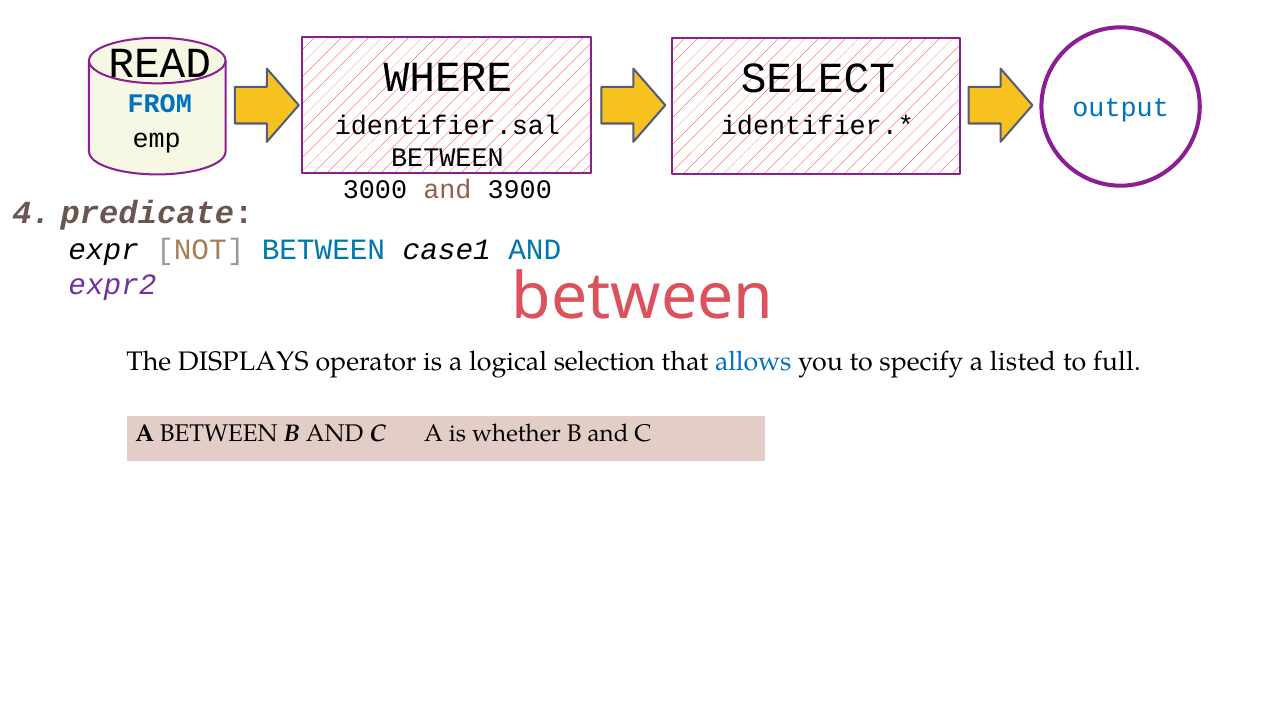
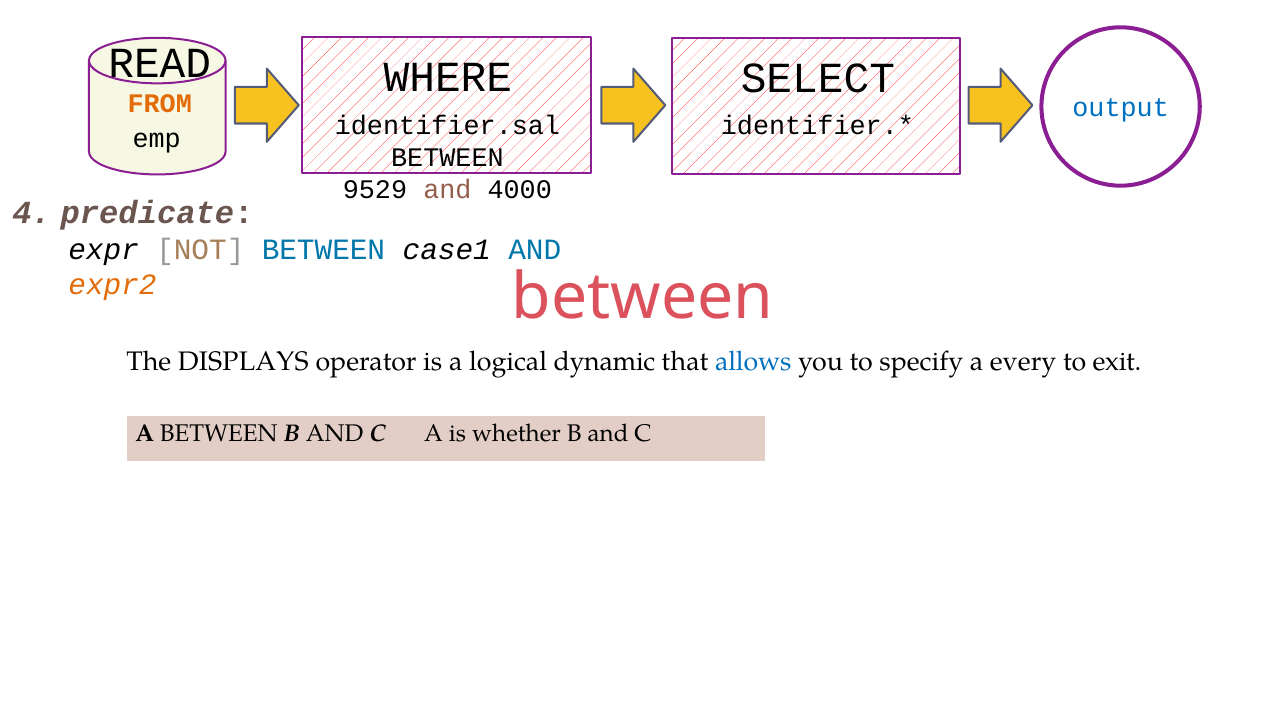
FROM colour: blue -> orange
3000: 3000 -> 9529
3900: 3900 -> 4000
expr2 colour: purple -> orange
selection: selection -> dynamic
listed: listed -> every
full: full -> exit
